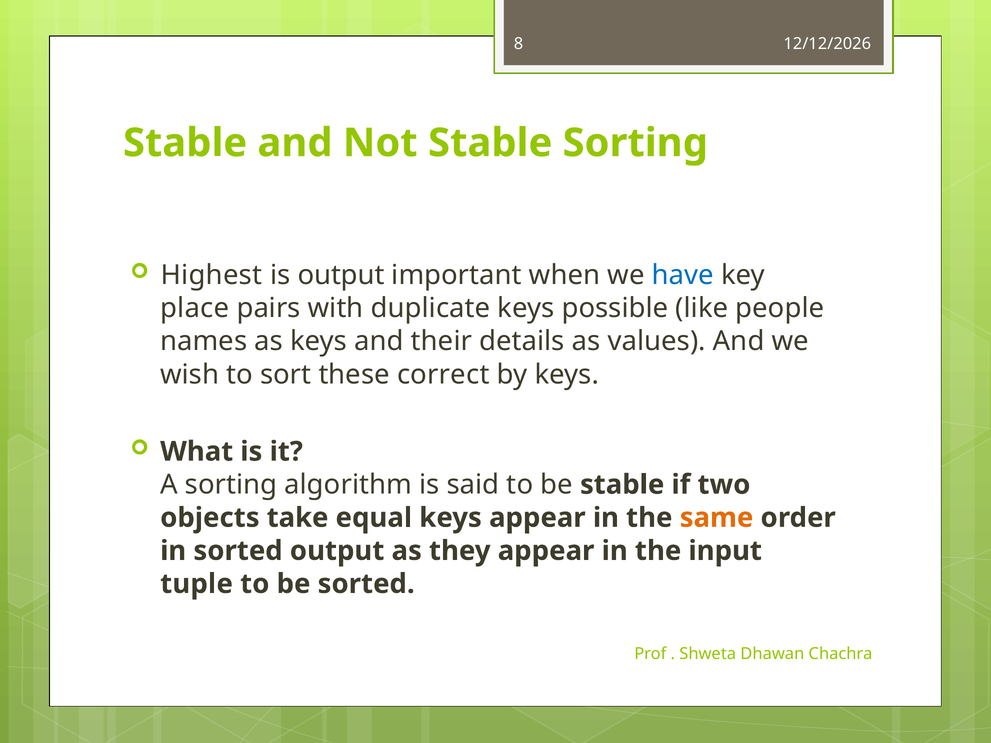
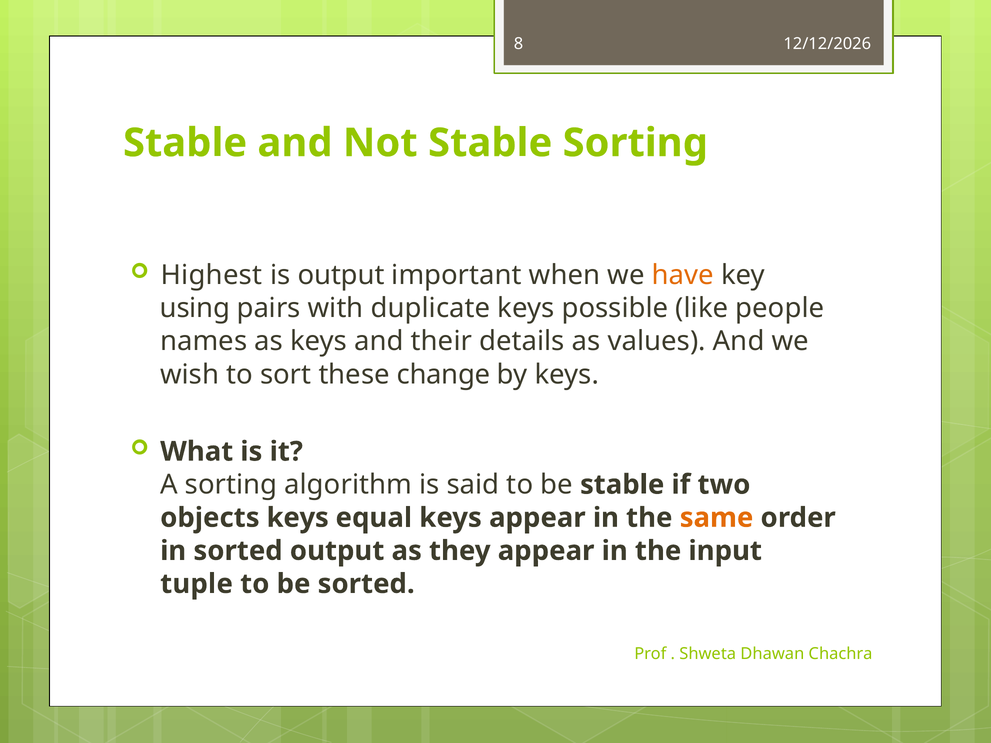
have colour: blue -> orange
place: place -> using
correct: correct -> change
objects take: take -> keys
